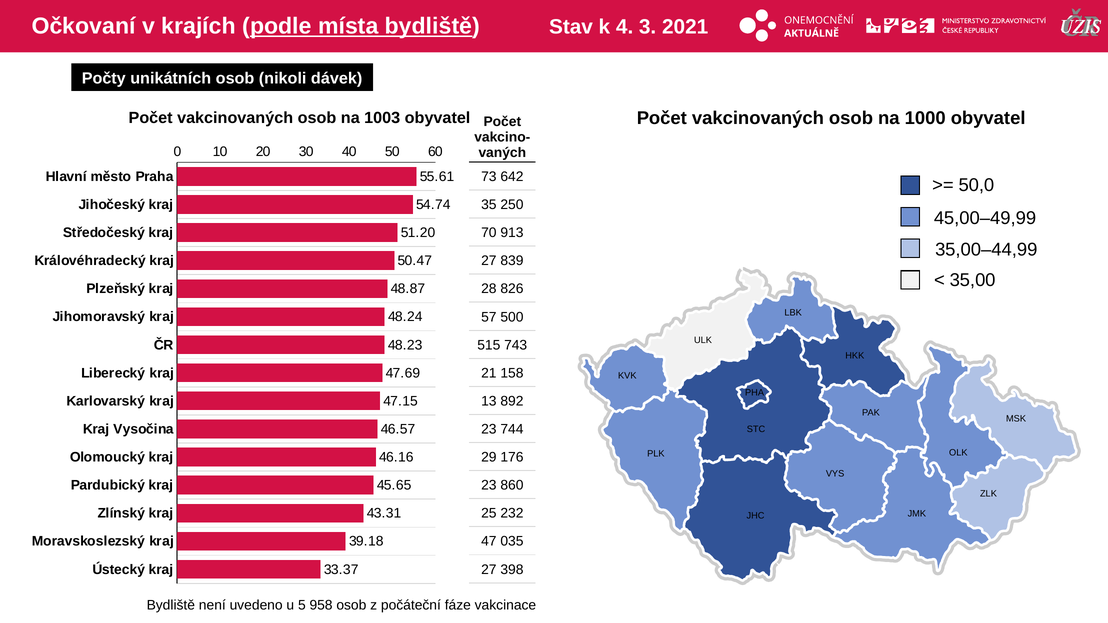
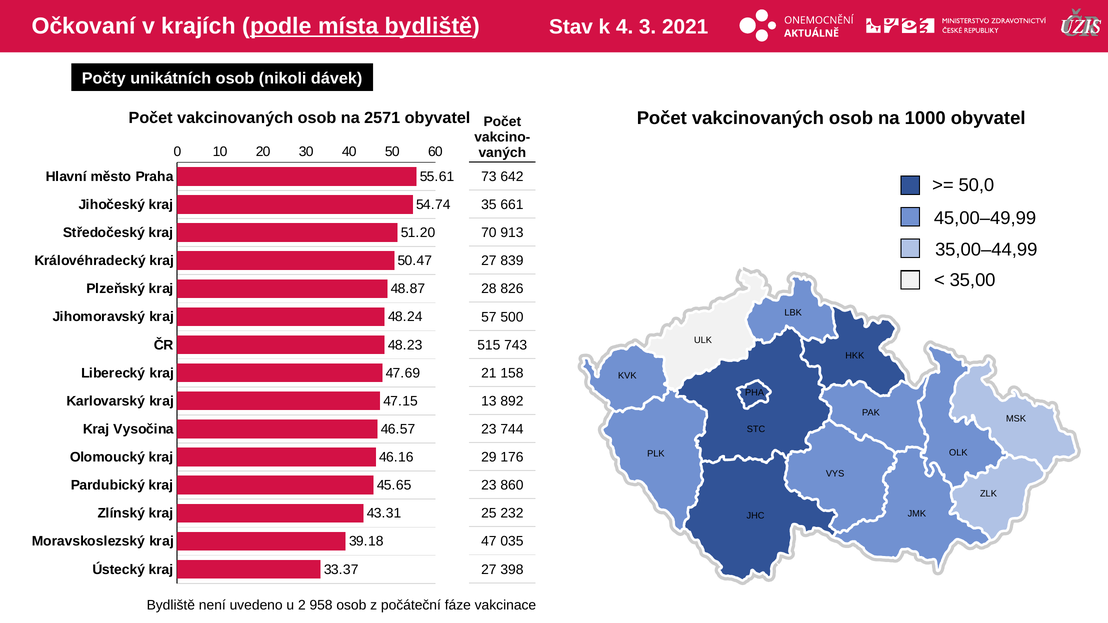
1003: 1003 -> 2571
250: 250 -> 661
5: 5 -> 2
